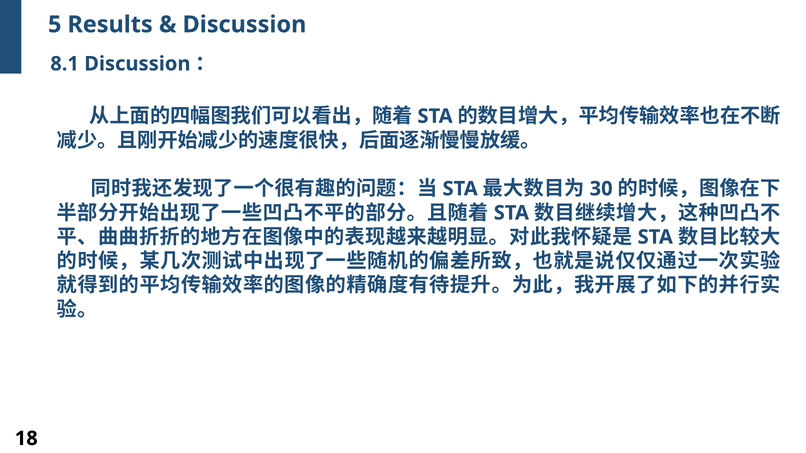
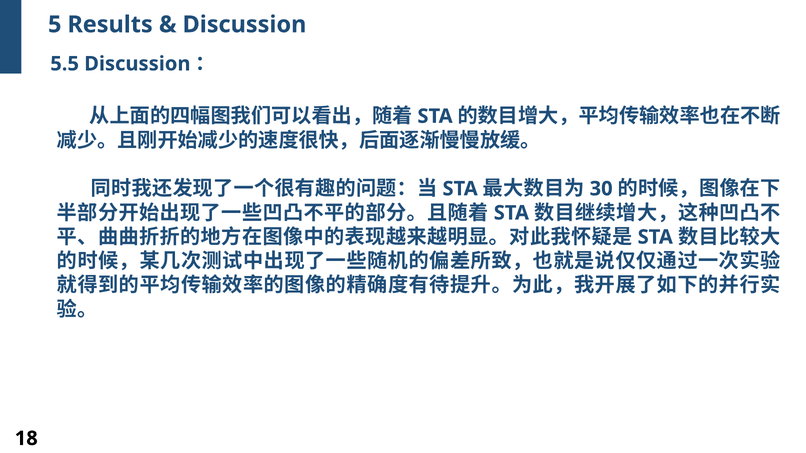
8.1: 8.1 -> 5.5
